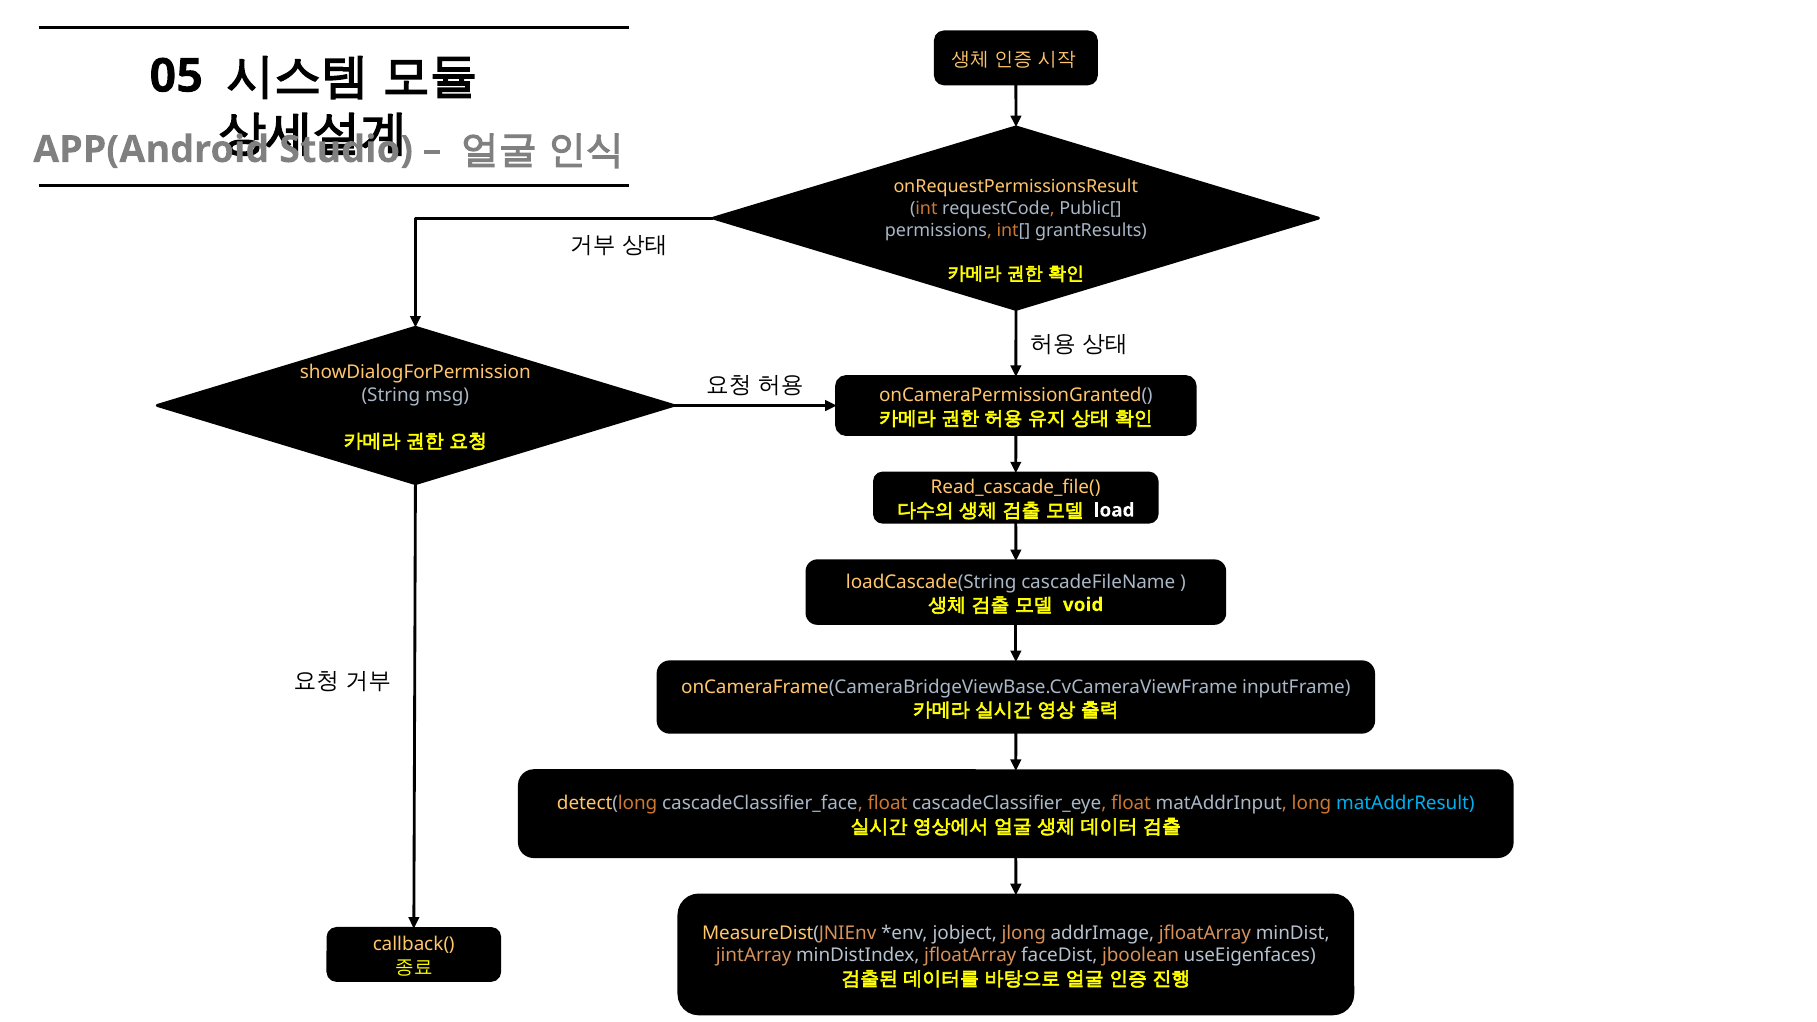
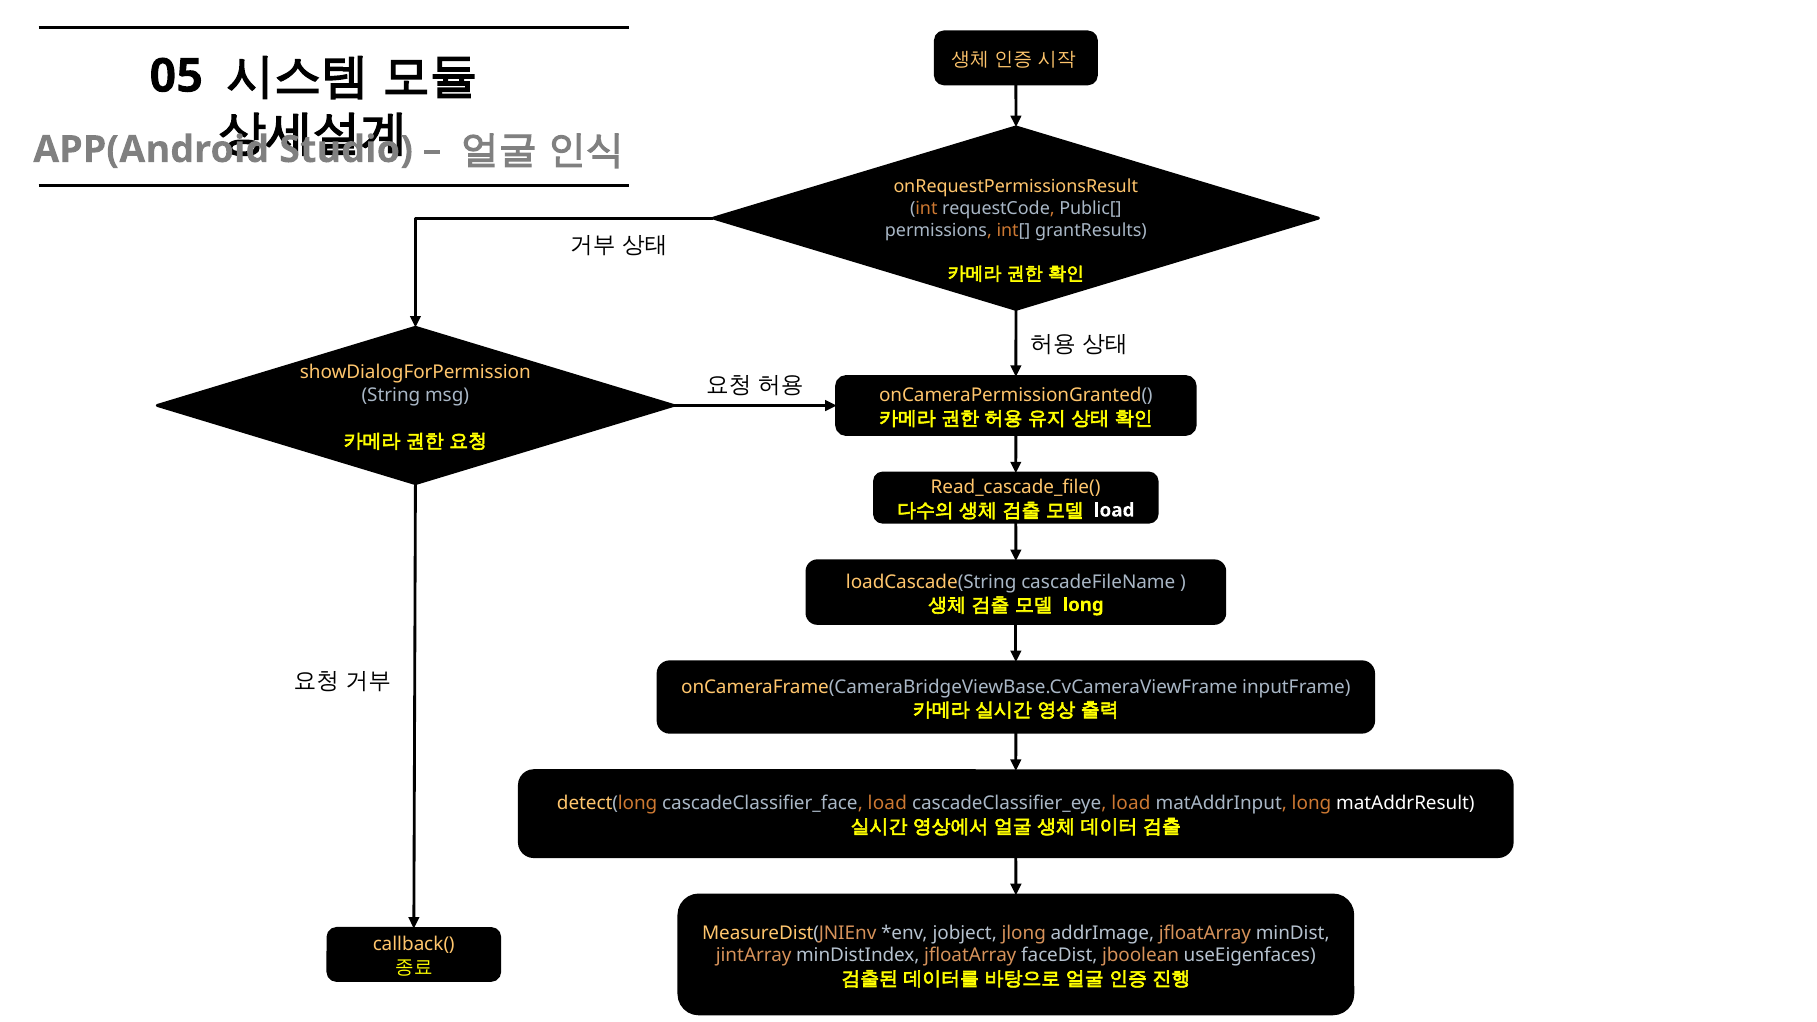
void at (1083, 605): void -> long
cascadeClassifier_face float: float -> load
cascadeClassifier_eye float: float -> load
matAddrResult colour: light blue -> white
